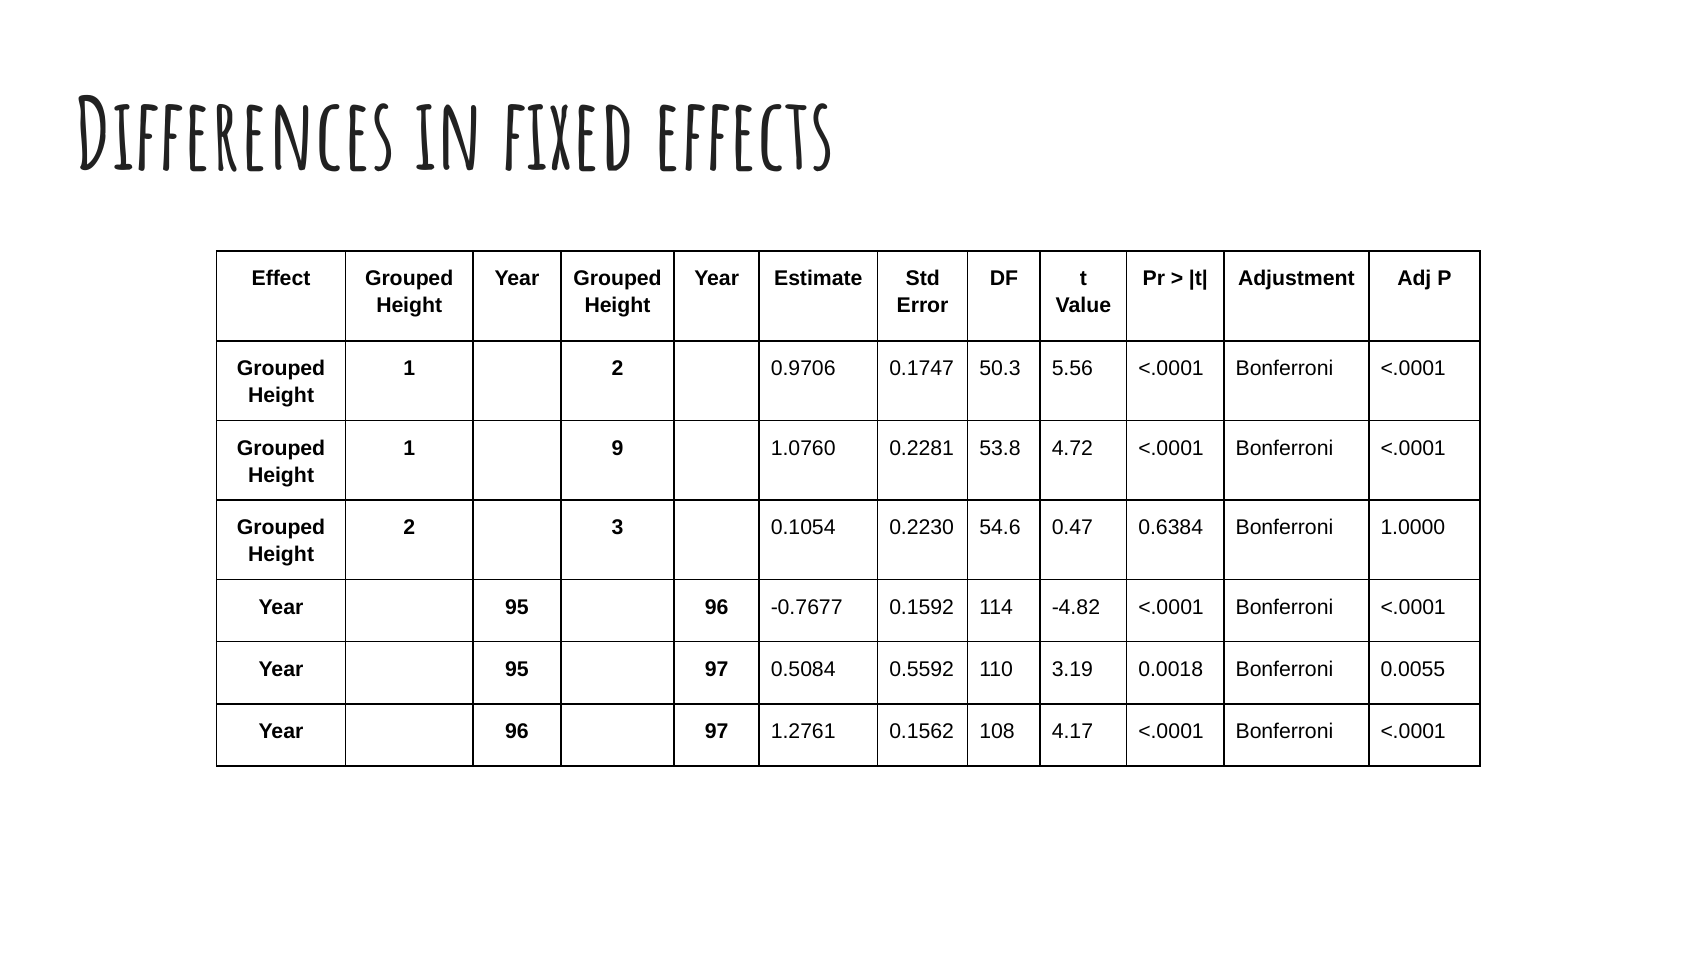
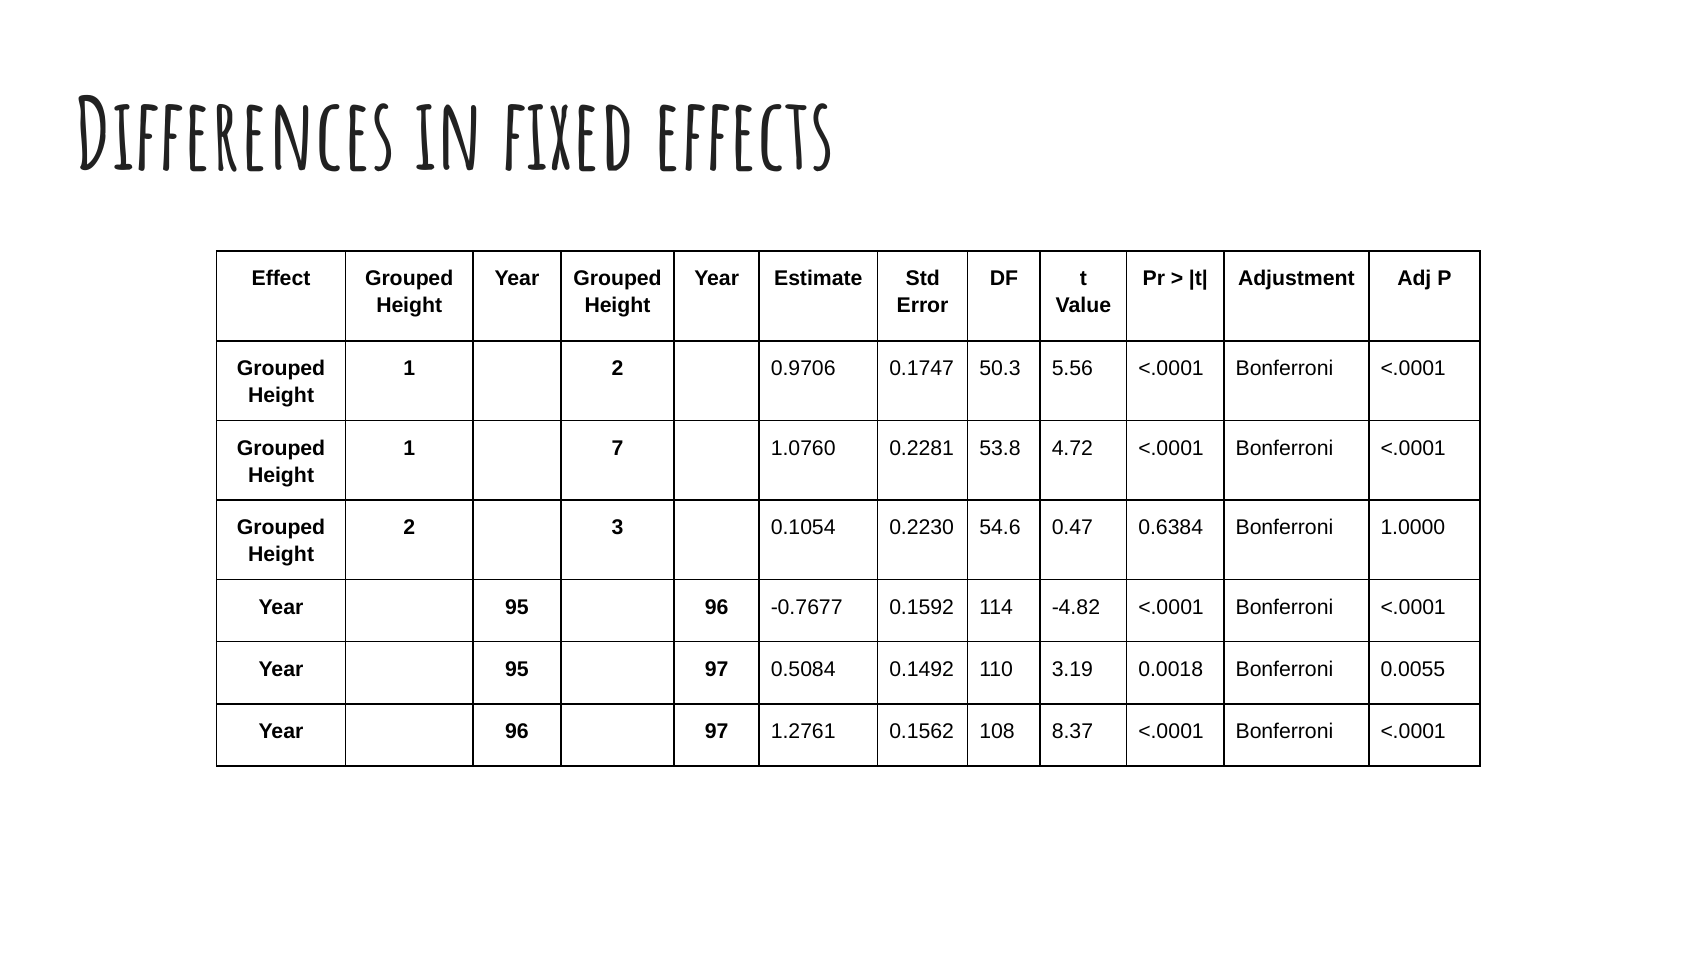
9: 9 -> 7
0.5592: 0.5592 -> 0.1492
4.17: 4.17 -> 8.37
